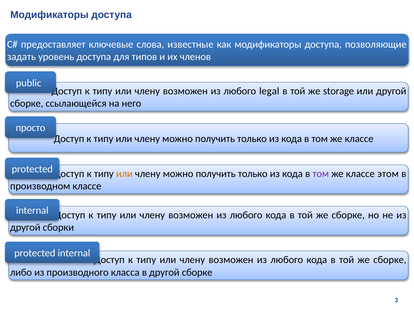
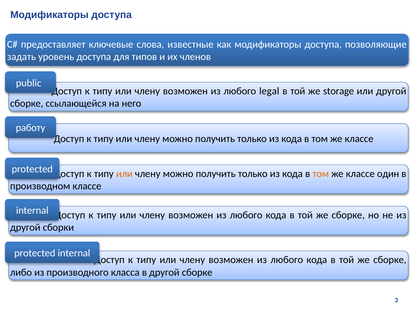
просто: просто -> работу
том at (321, 174) colour: purple -> orange
этом: этом -> один
